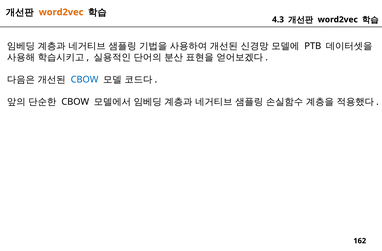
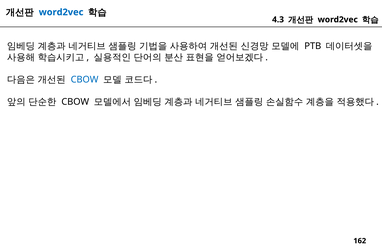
word2vec at (61, 12) colour: orange -> blue
